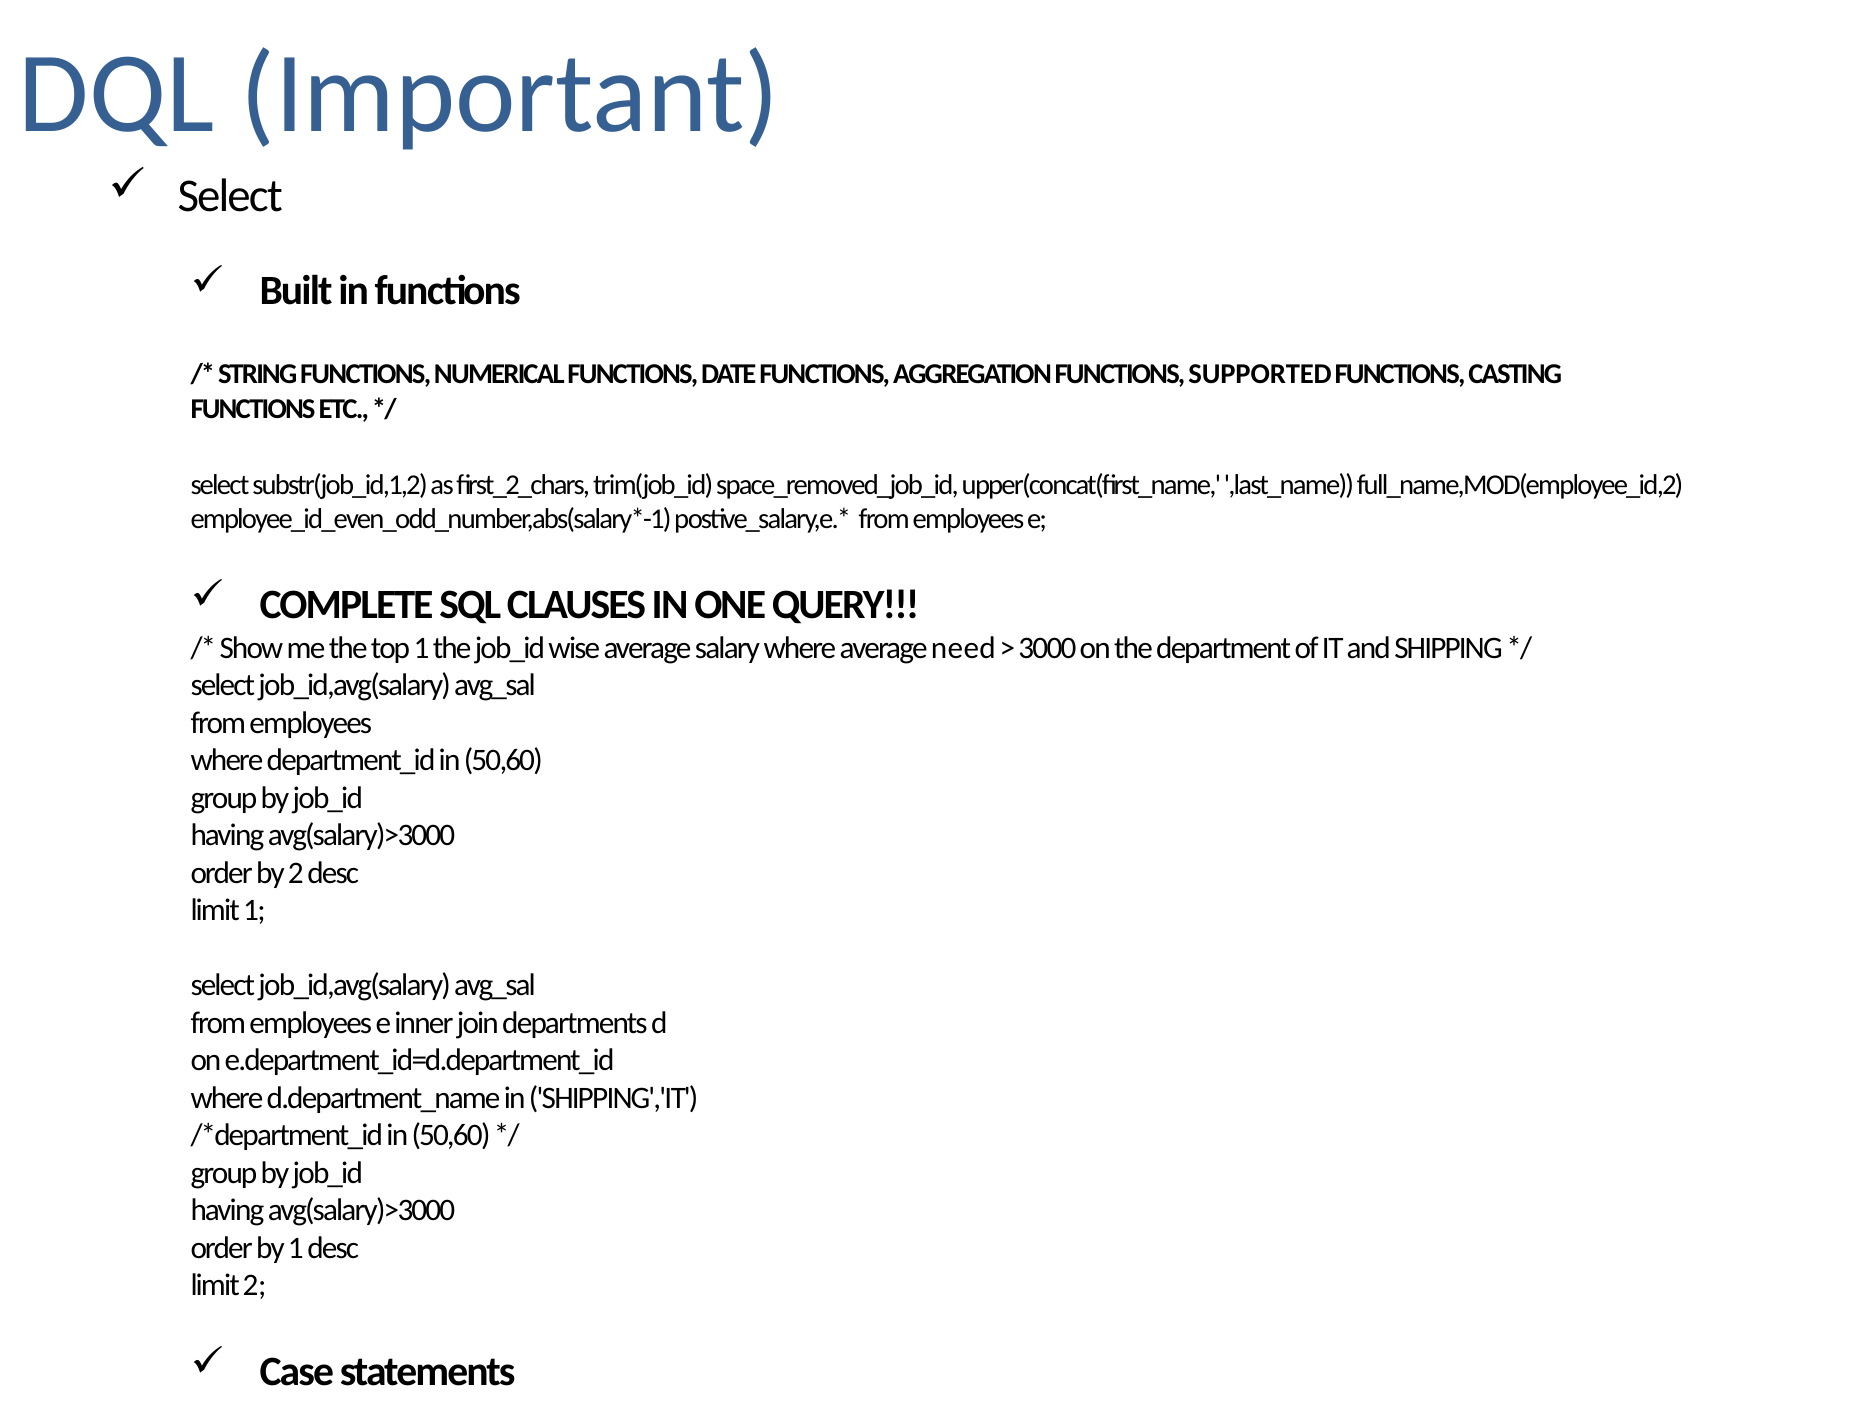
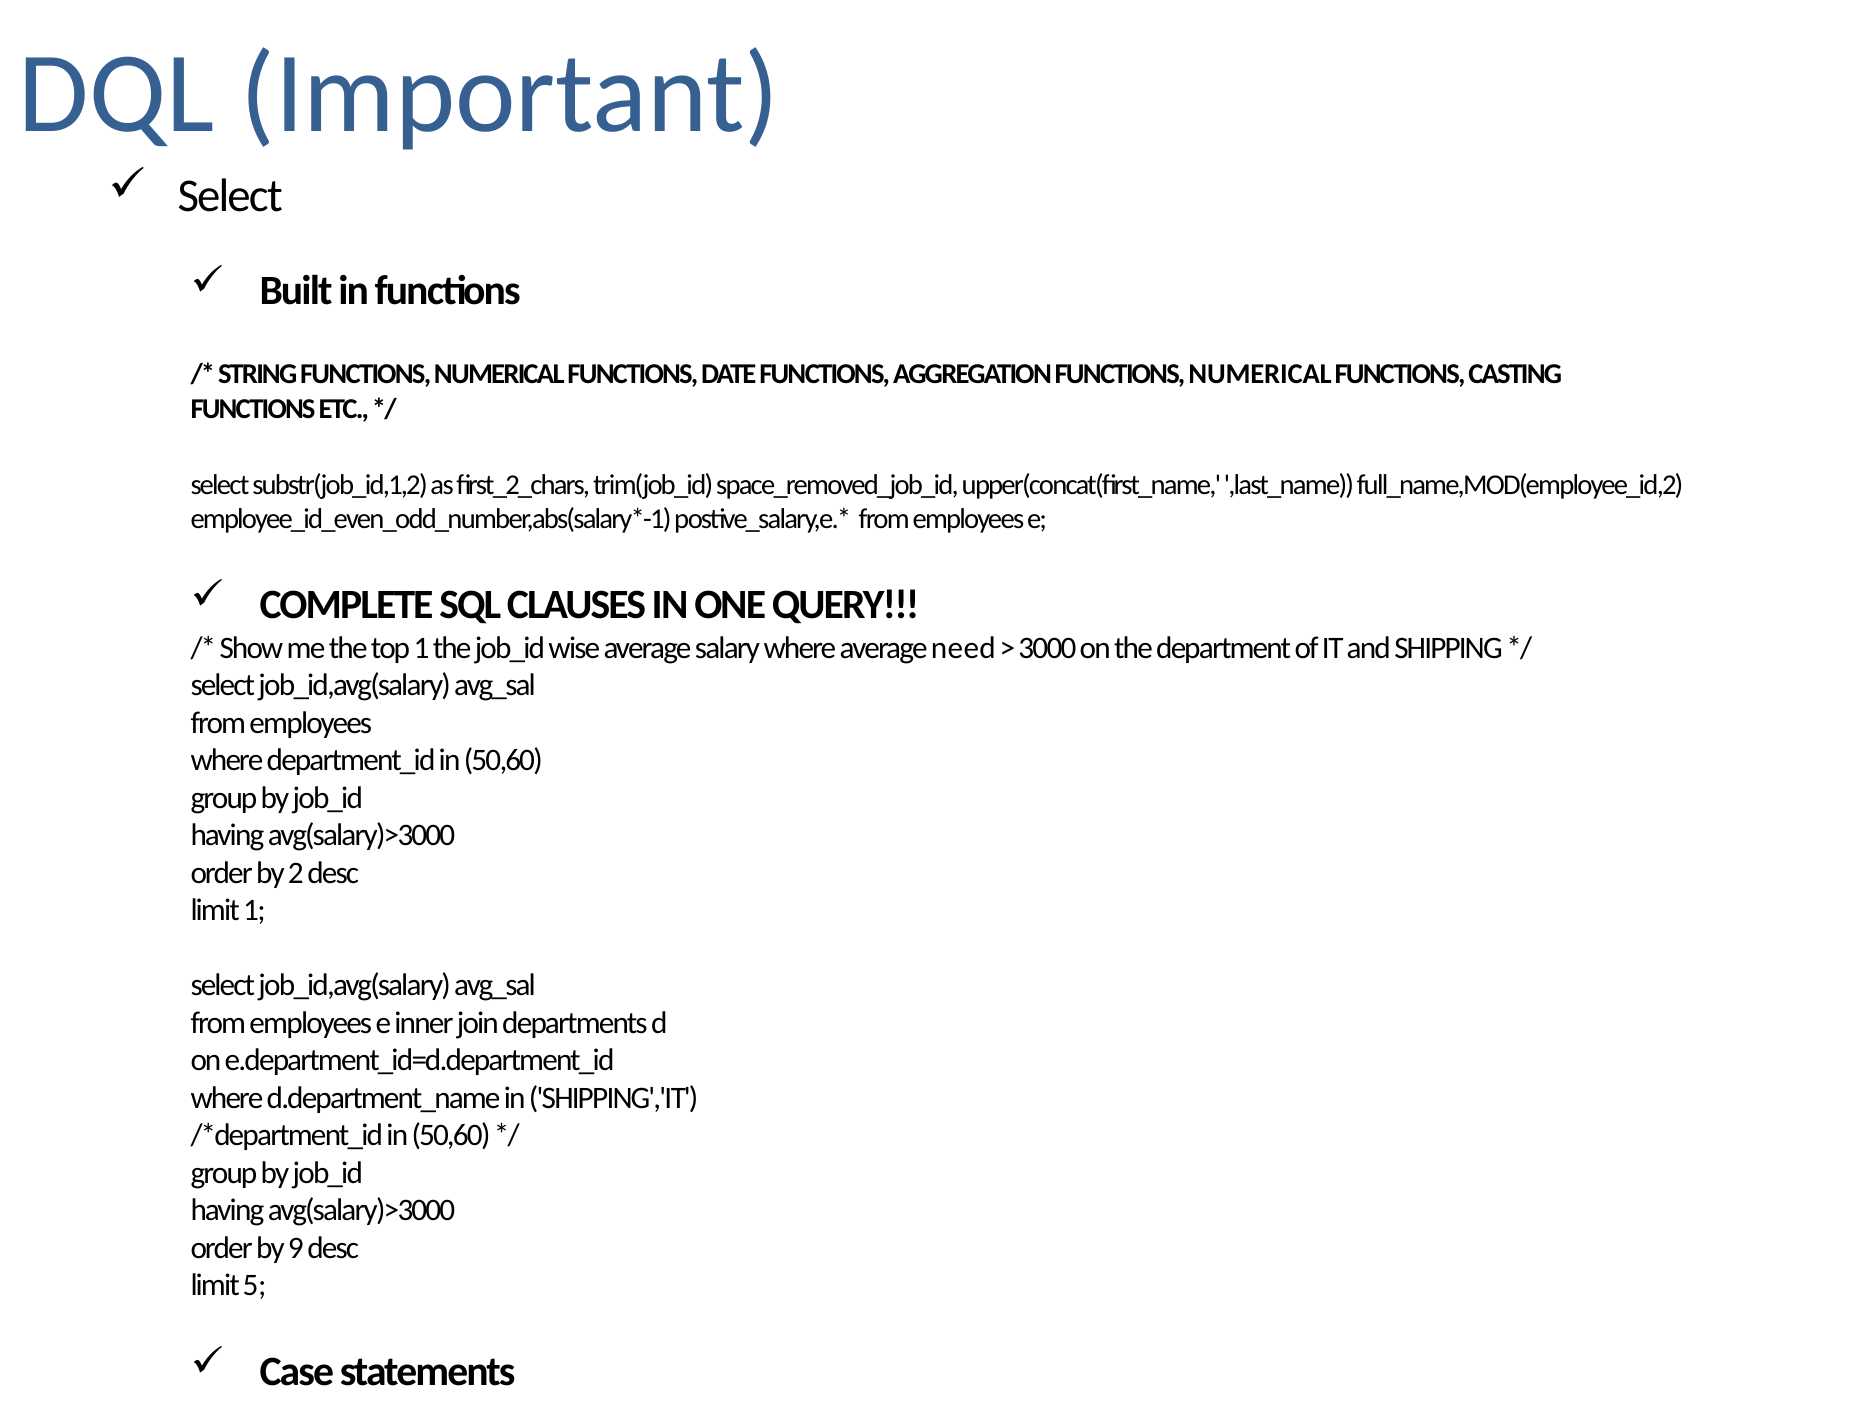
AGGREGATION FUNCTIONS SUPPORTED: SUPPORTED -> NUMERICAL
by 1: 1 -> 9
limit 2: 2 -> 5
